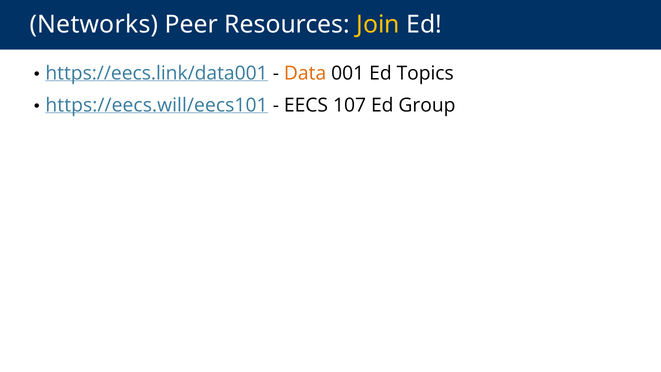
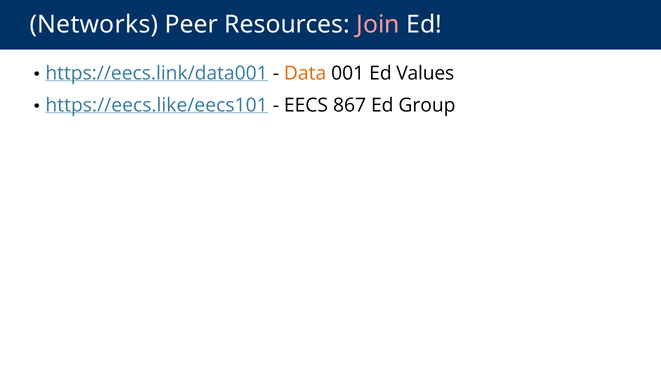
Join colour: yellow -> pink
Topics: Topics -> Values
https://eecs.will/eecs101: https://eecs.will/eecs101 -> https://eecs.like/eecs101
107: 107 -> 867
